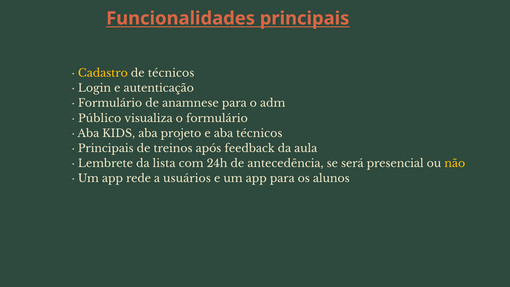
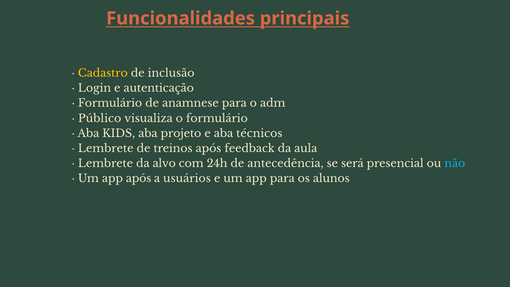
de técnicos: técnicos -> inclusão
Principais at (106, 148): Principais -> Lembrete
lista: lista -> alvo
não colour: yellow -> light blue
app rede: rede -> após
